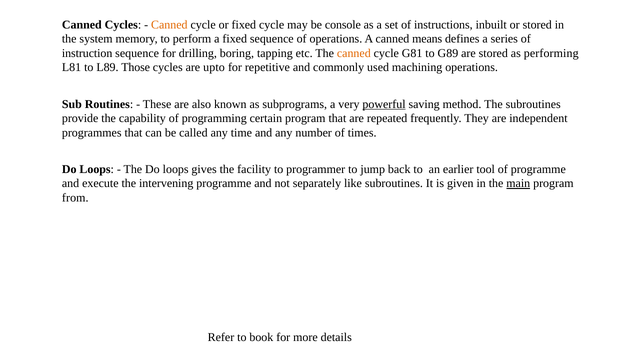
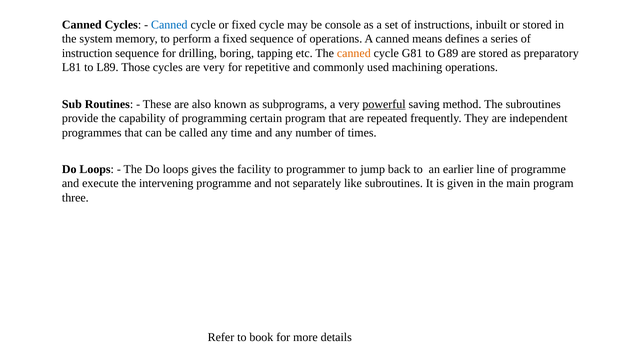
Canned at (169, 25) colour: orange -> blue
performing: performing -> preparatory
are upto: upto -> very
tool: tool -> line
main underline: present -> none
from: from -> three
